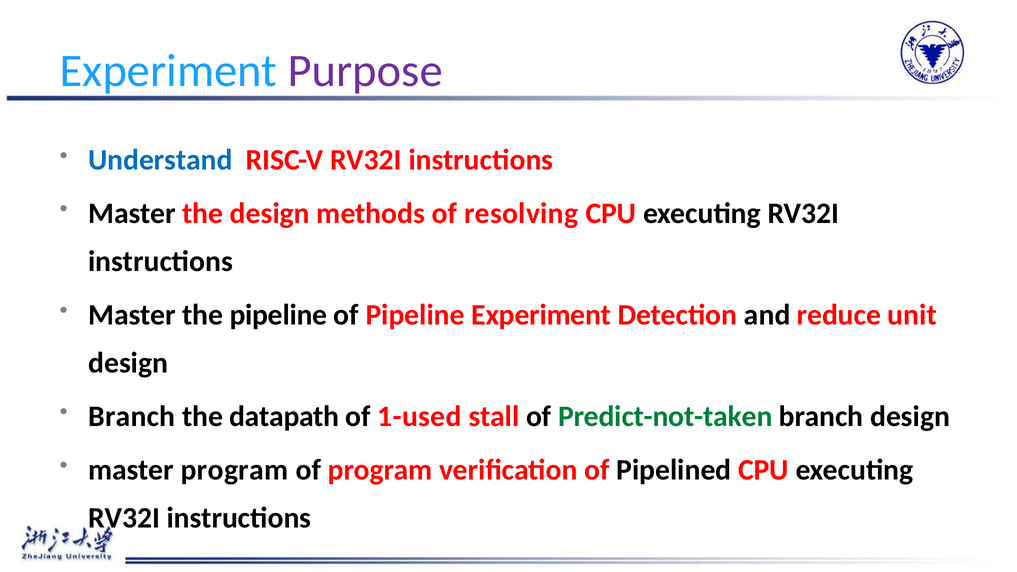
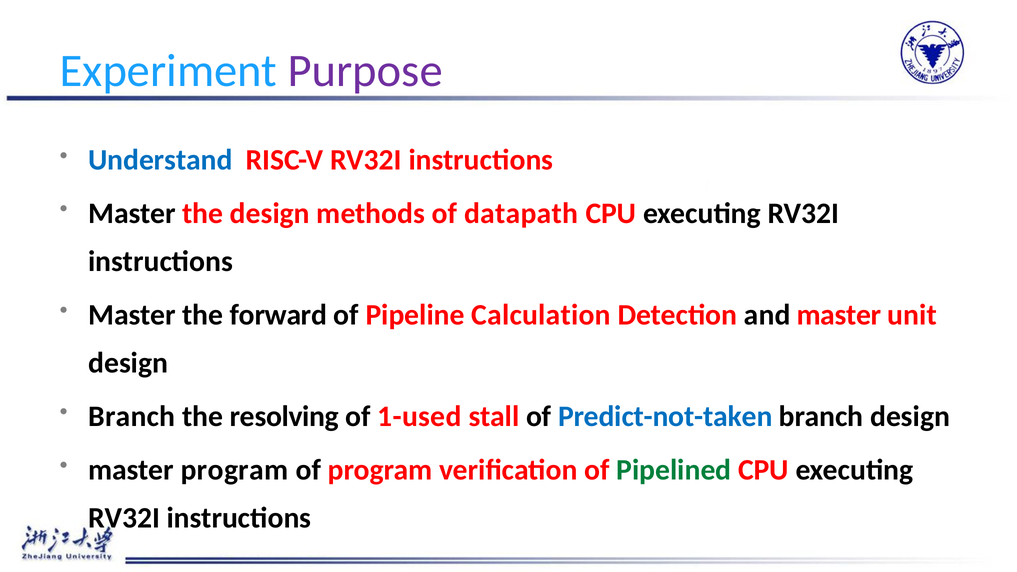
resolving: resolving -> datapath
the pipeline: pipeline -> forward
Pipeline Experiment: Experiment -> Calculation
and reduce: reduce -> master
datapath: datapath -> resolving
Predict-not-taken colour: green -> blue
Pipelined colour: black -> green
